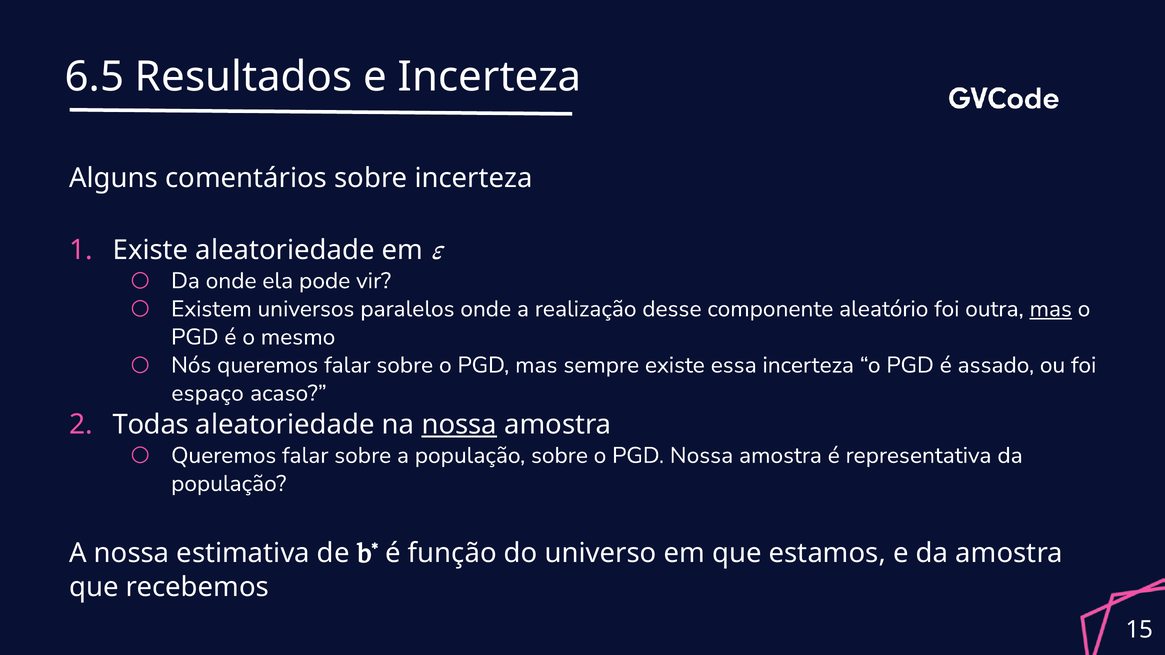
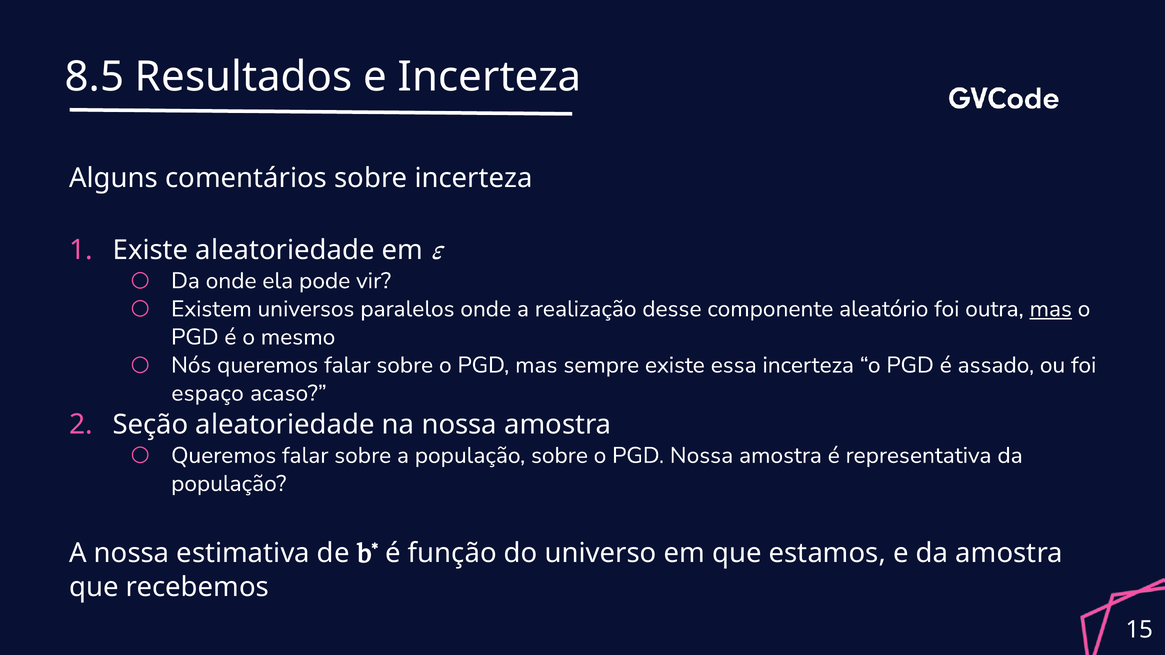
6.5: 6.5 -> 8.5
Todas: Todas -> Seção
nossa at (459, 425) underline: present -> none
